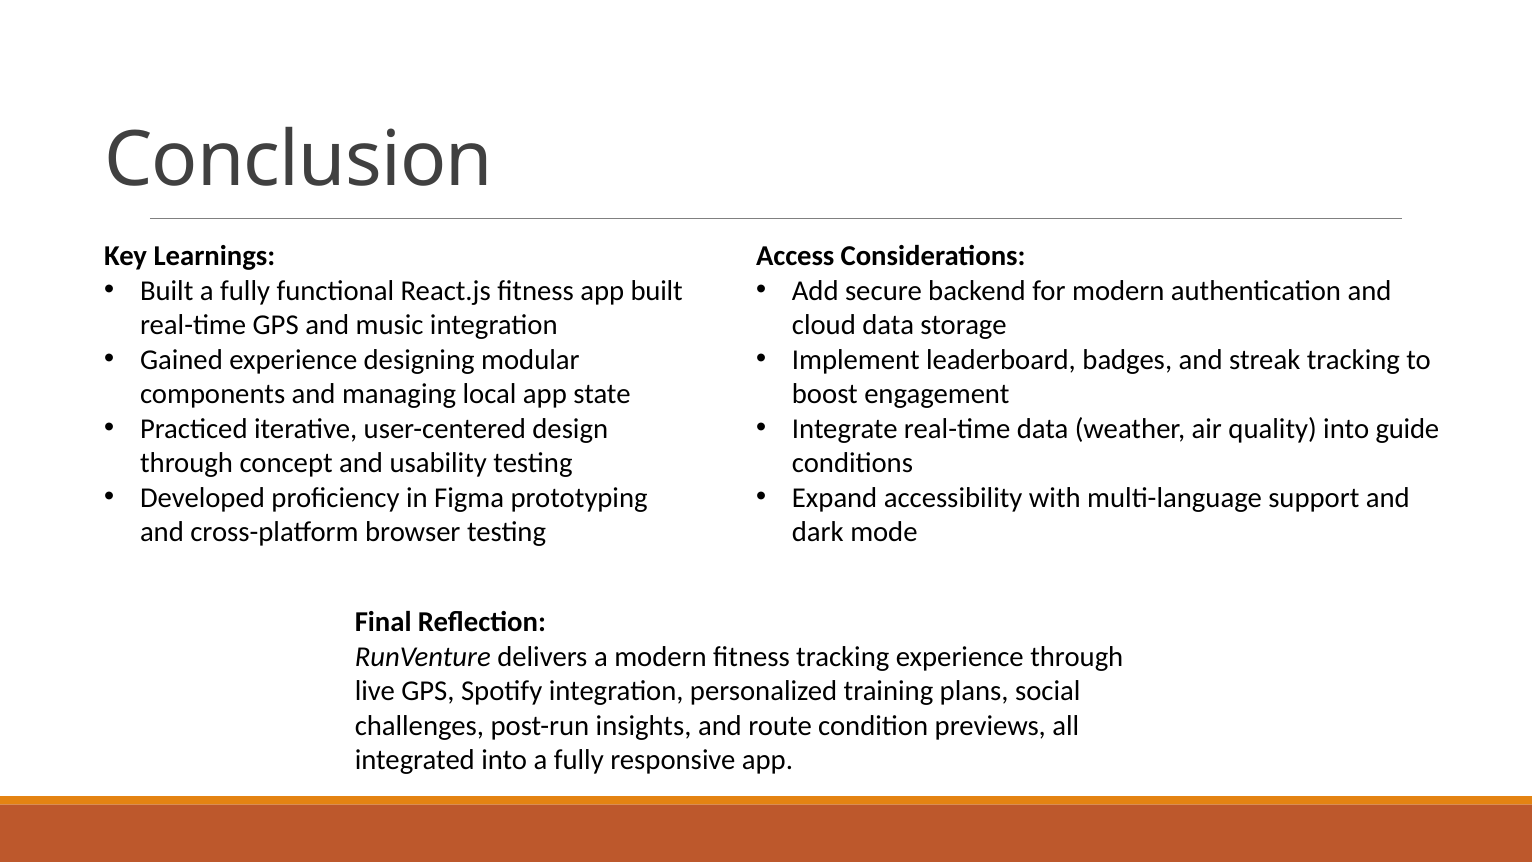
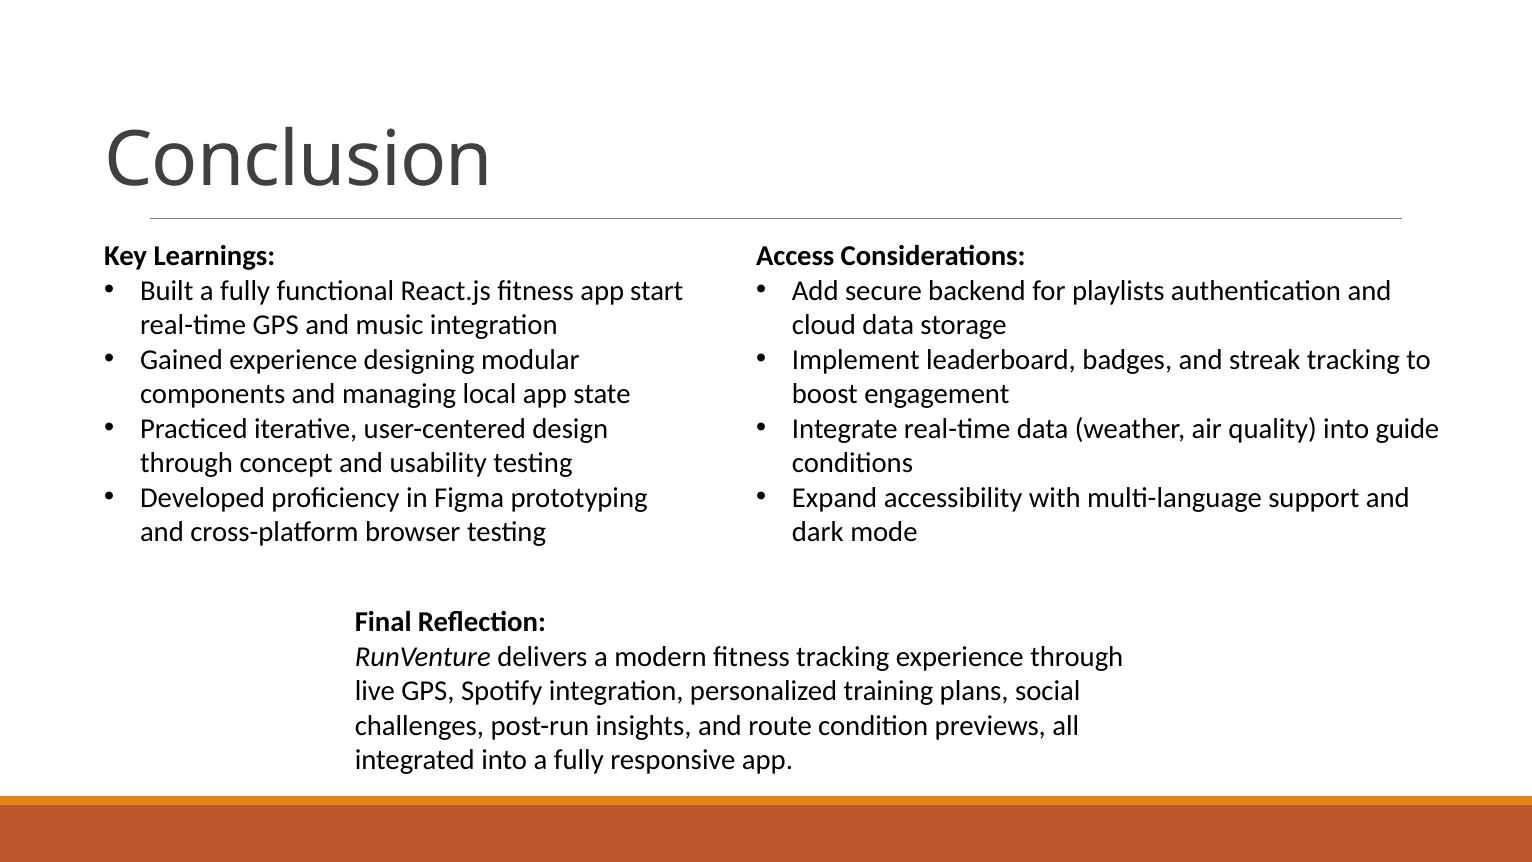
app built: built -> start
for modern: modern -> playlists
